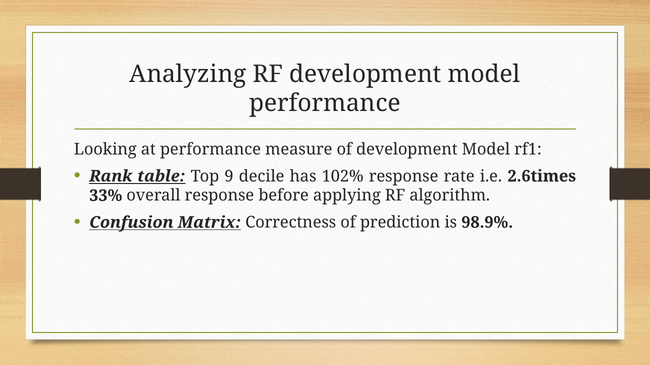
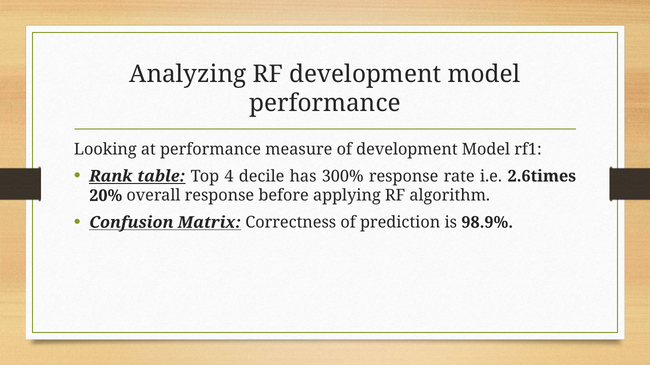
9: 9 -> 4
102%: 102% -> 300%
33%: 33% -> 20%
